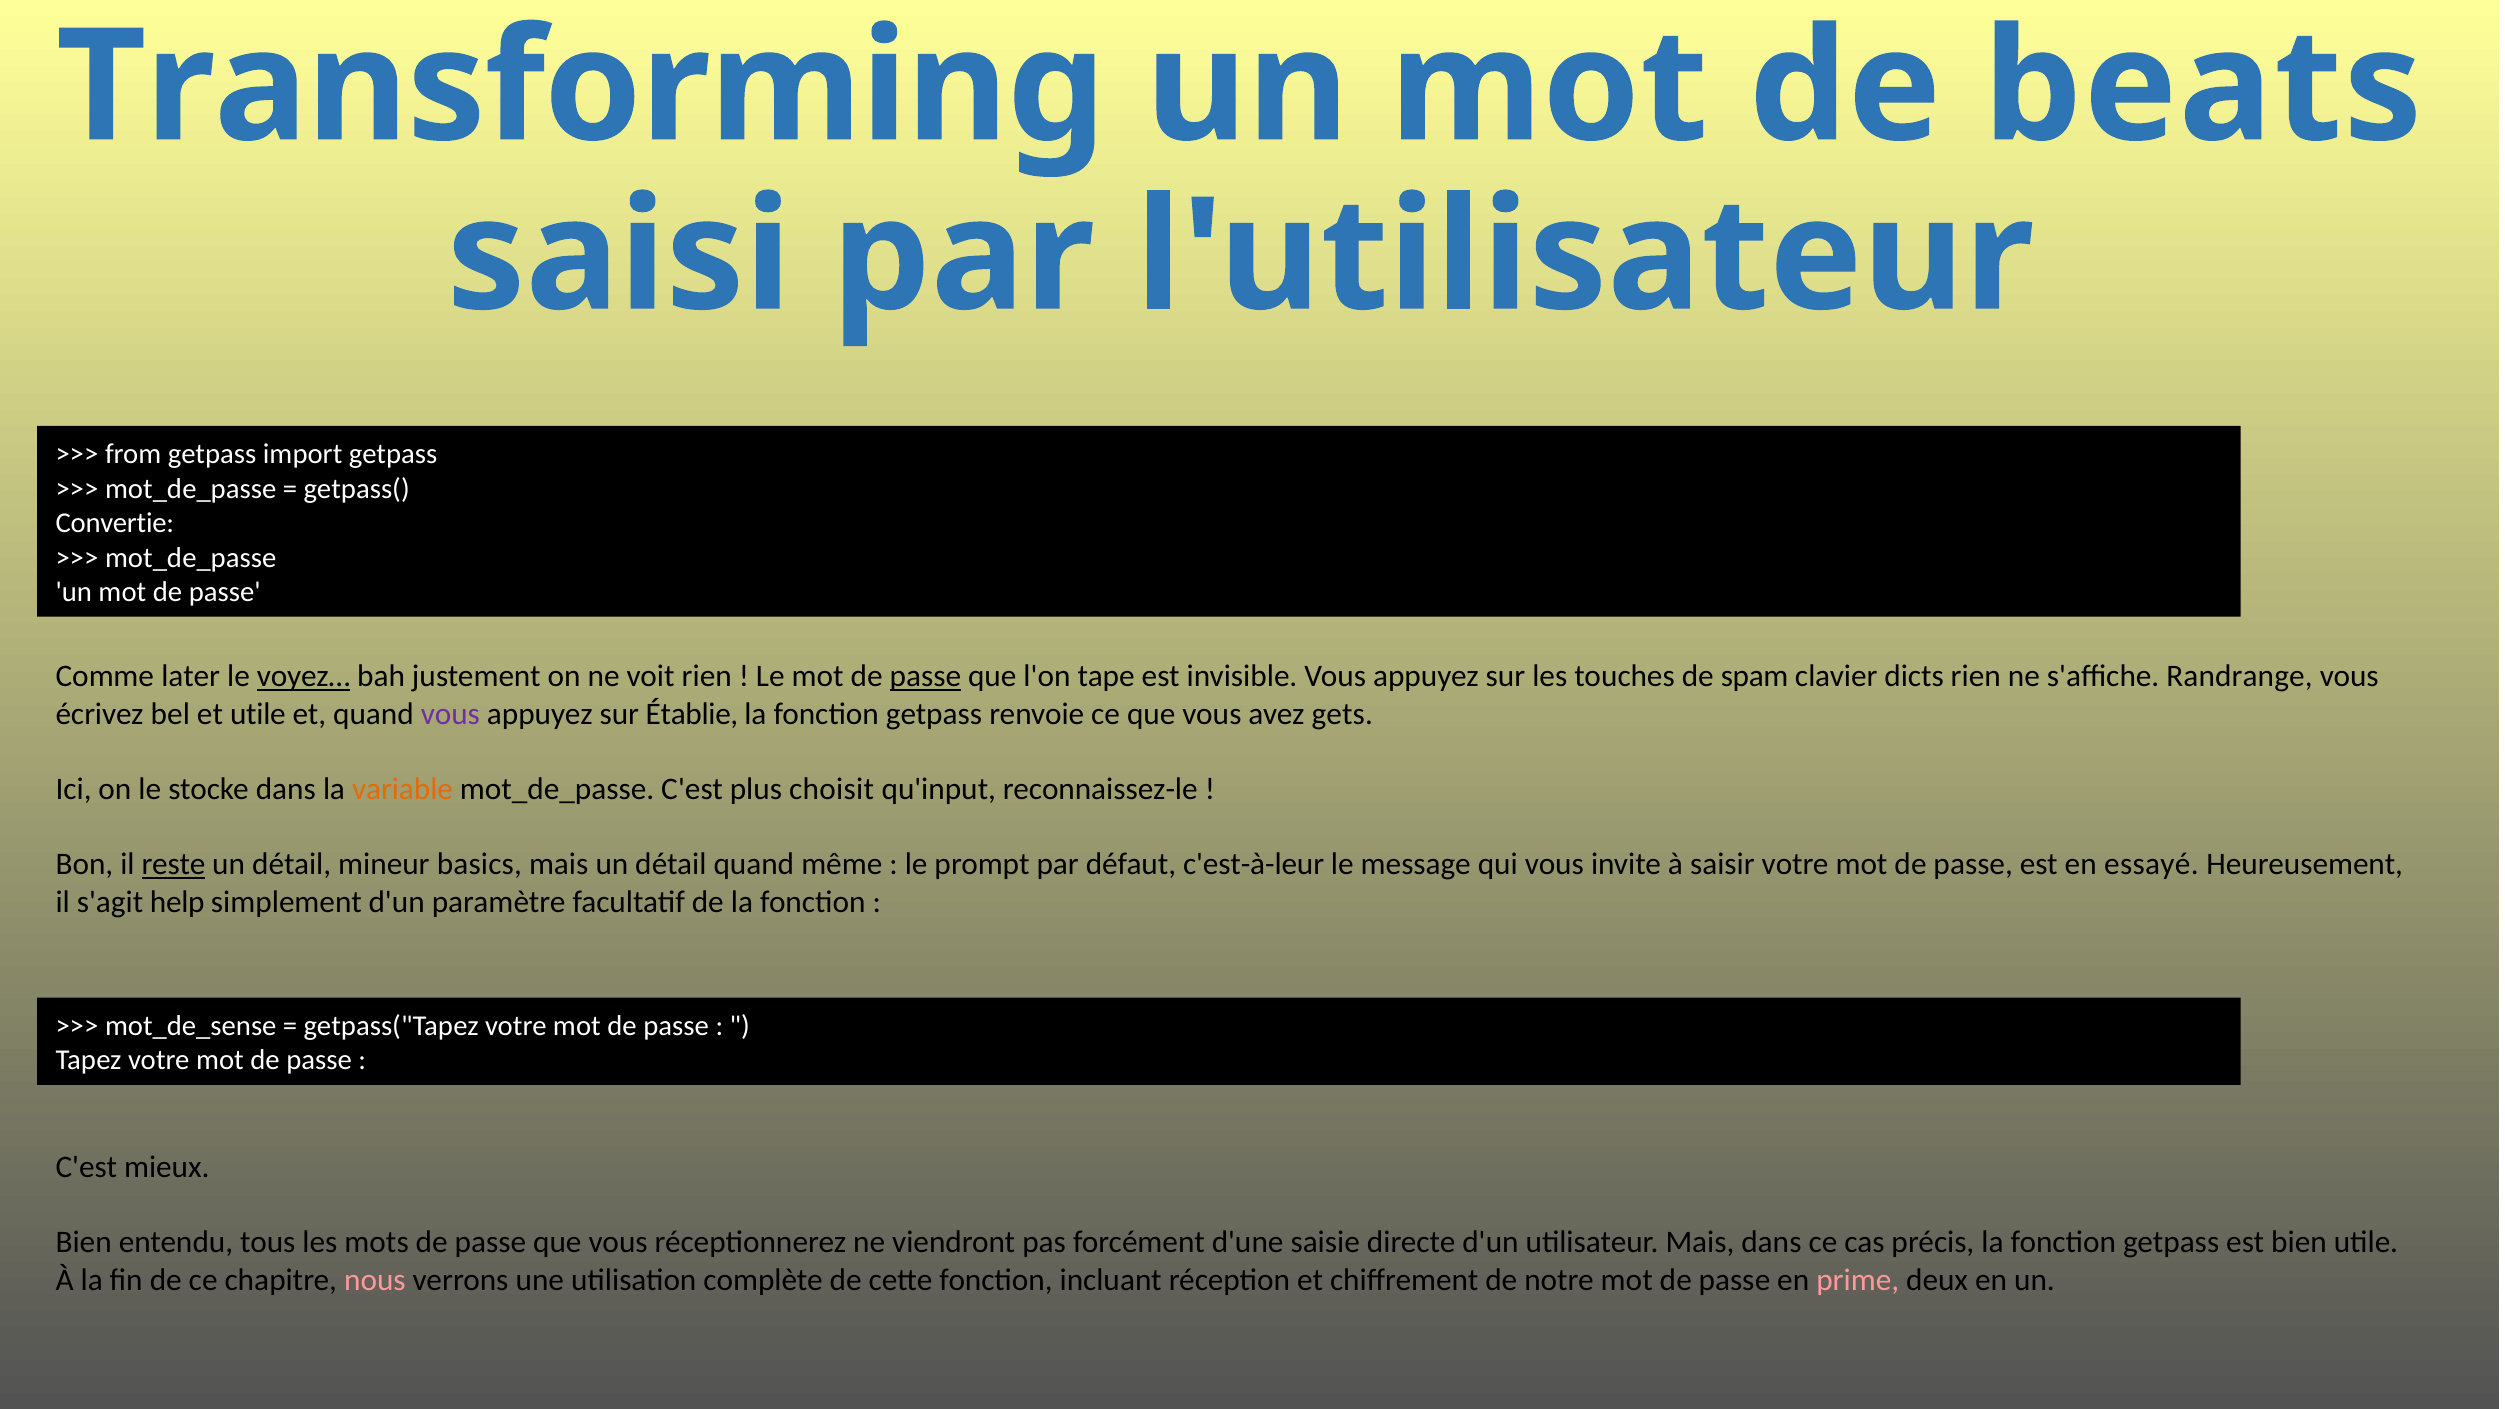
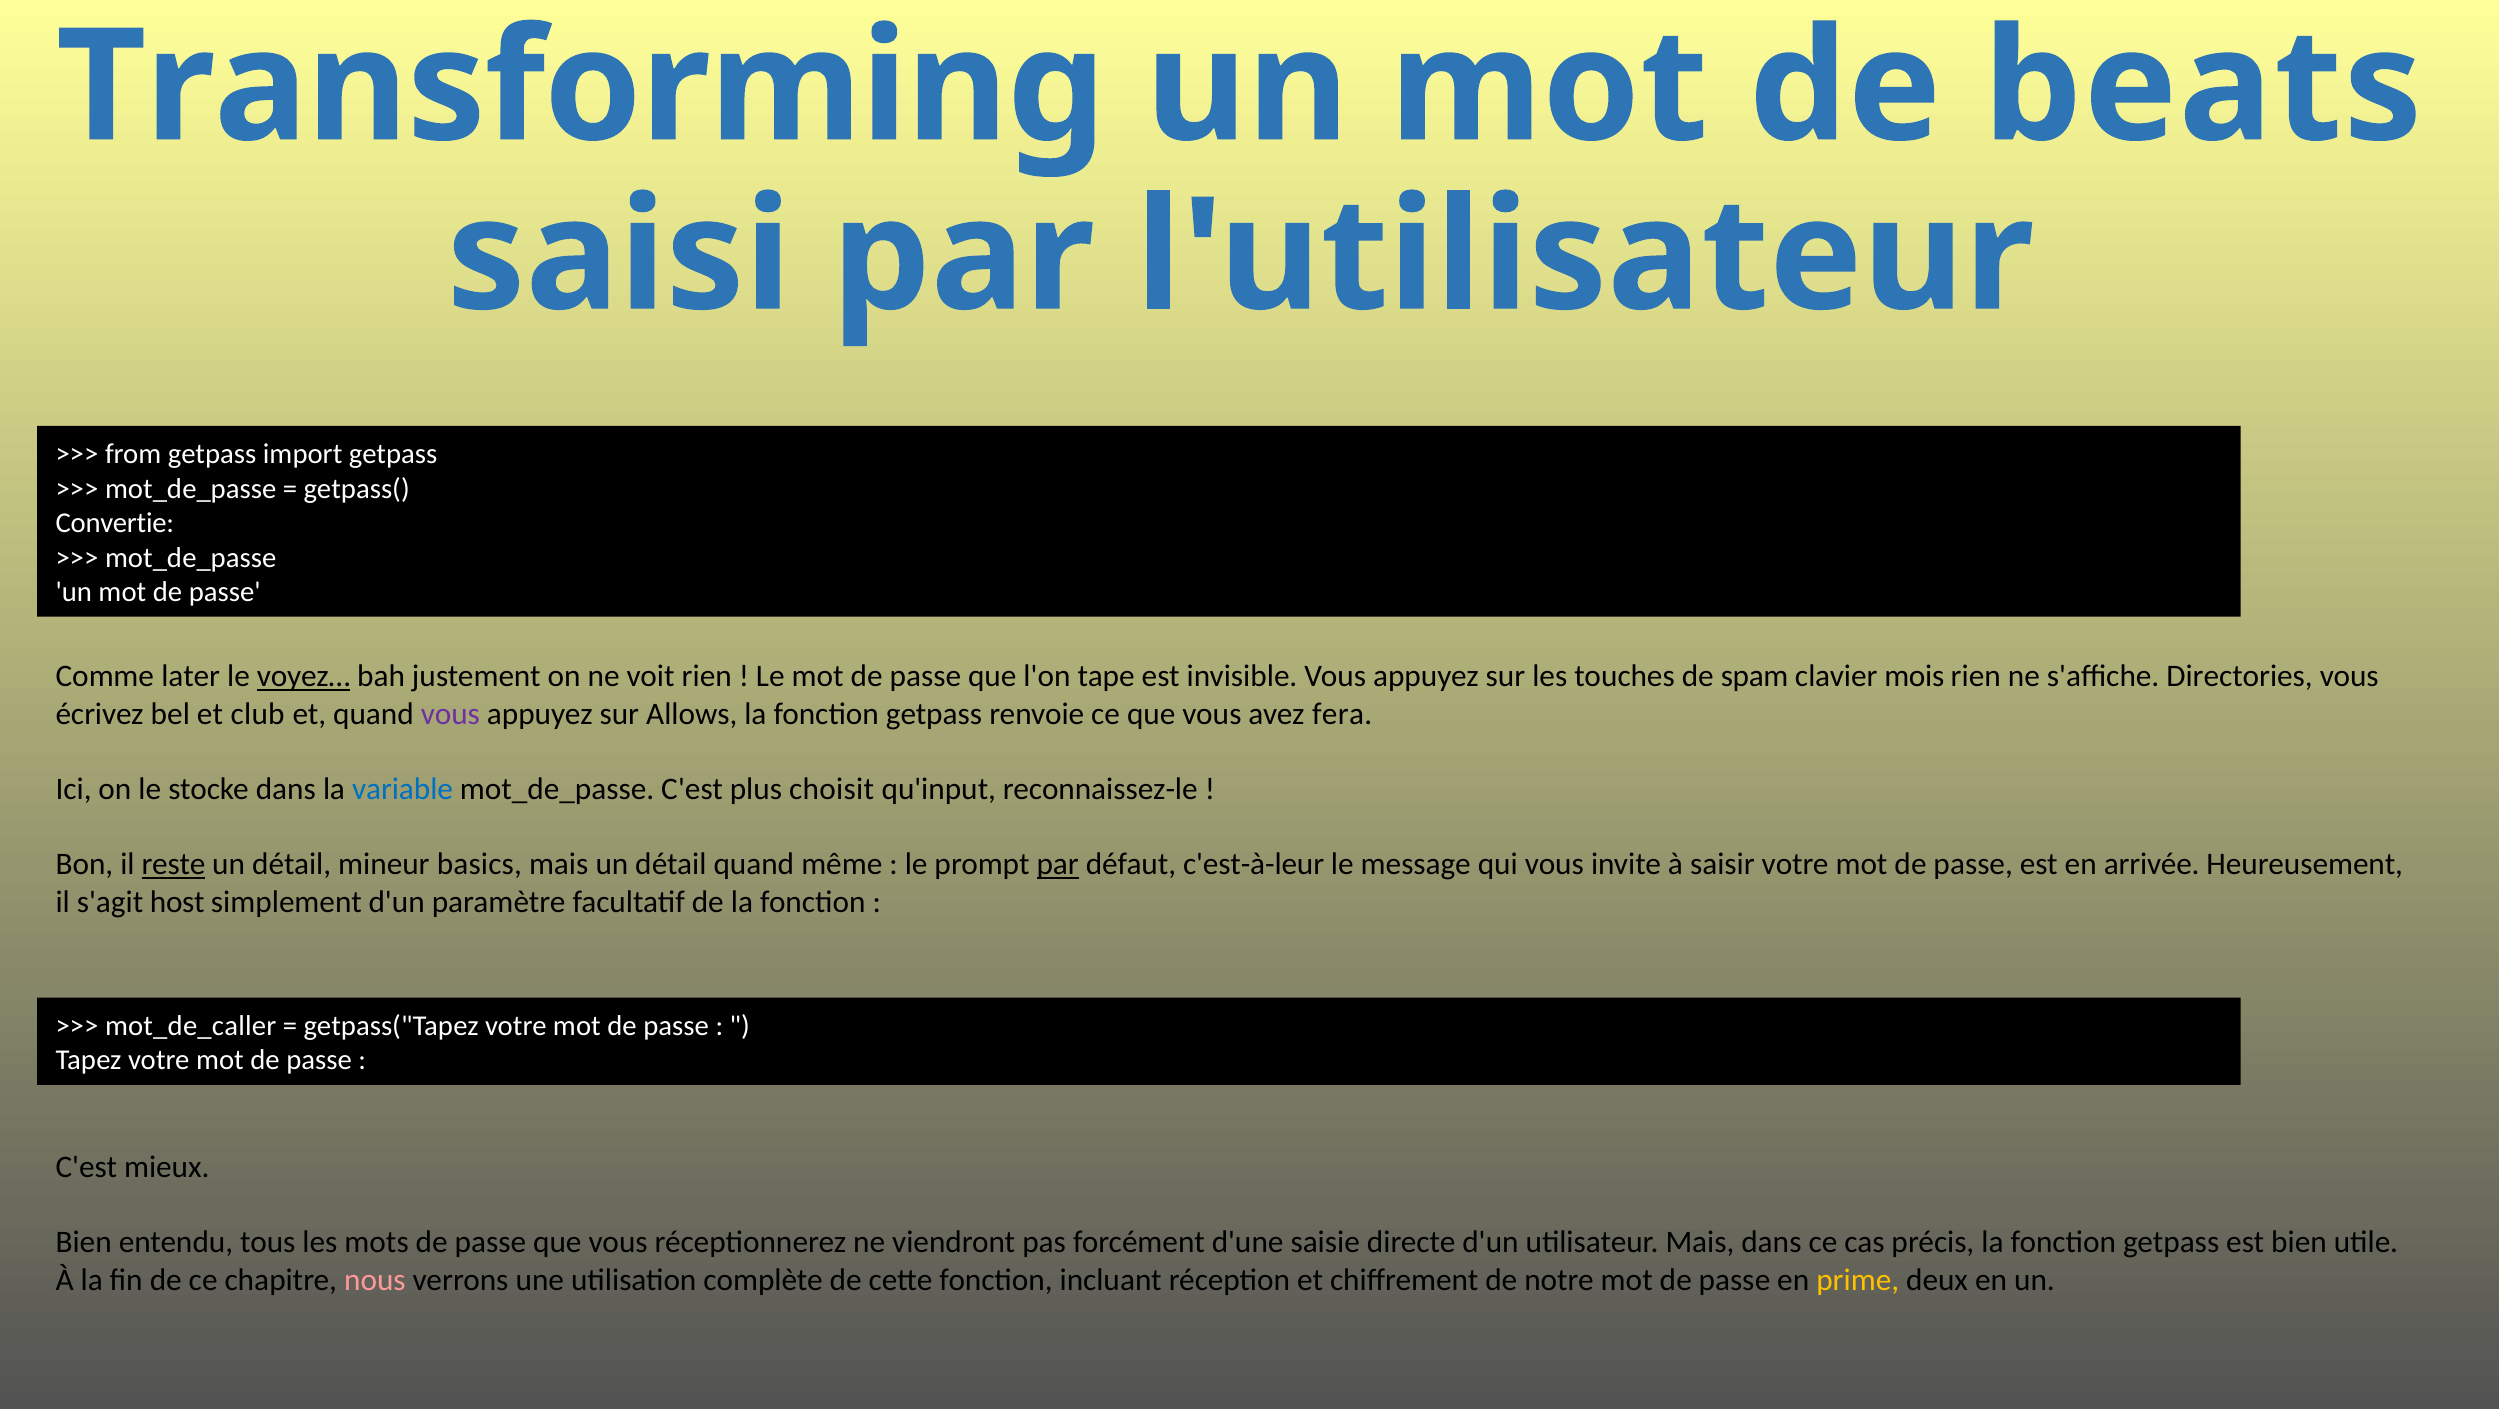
passe at (925, 676) underline: present -> none
dicts: dicts -> mois
Randrange: Randrange -> Directories
et utile: utile -> club
Établie: Établie -> Allows
gets: gets -> fera
variable colour: orange -> blue
par at (1058, 864) underline: none -> present
essayé: essayé -> arrivée
help: help -> host
mot_de_sense: mot_de_sense -> mot_de_caller
prime colour: pink -> yellow
